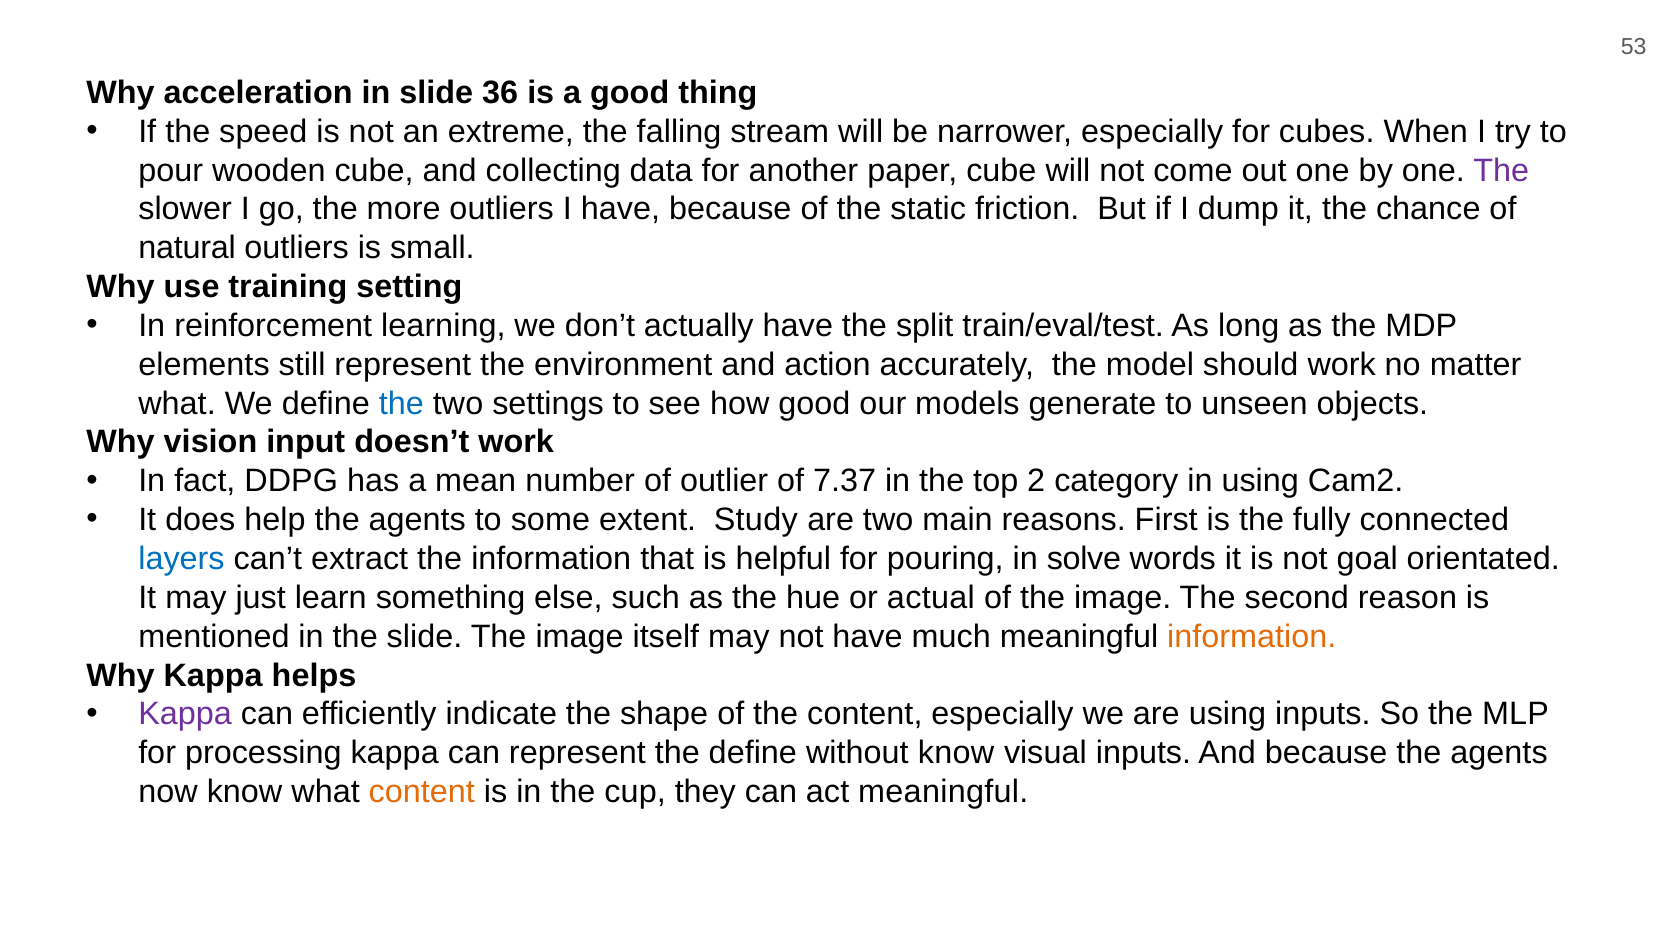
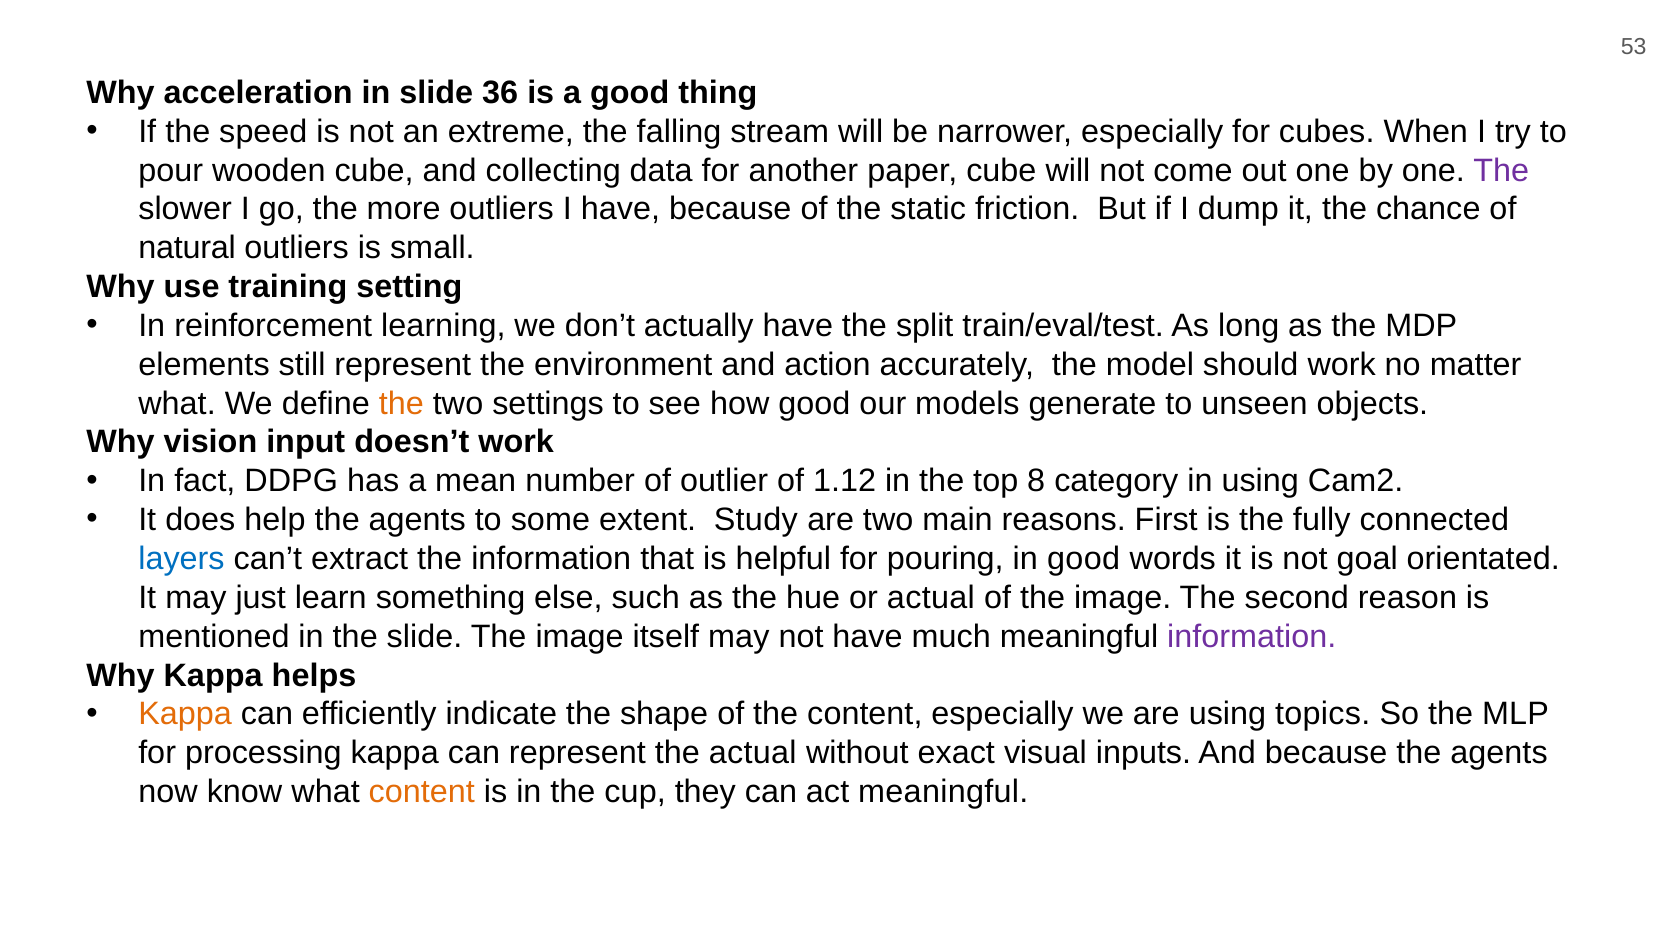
the at (401, 403) colour: blue -> orange
7.37: 7.37 -> 1.12
2: 2 -> 8
in solve: solve -> good
information at (1252, 636) colour: orange -> purple
Kappa at (185, 714) colour: purple -> orange
using inputs: inputs -> topics
the define: define -> actual
without know: know -> exact
